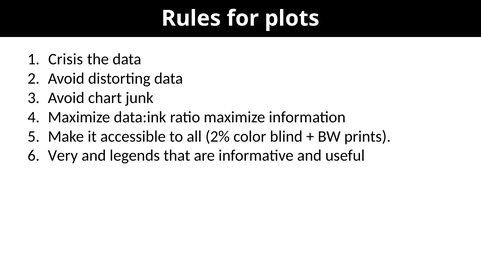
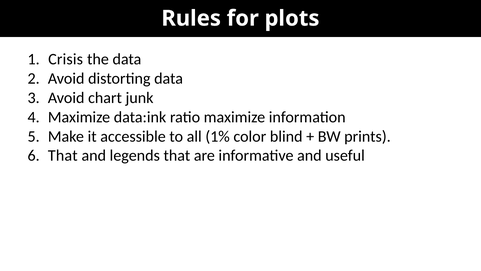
2%: 2% -> 1%
Very at (63, 155): Very -> That
